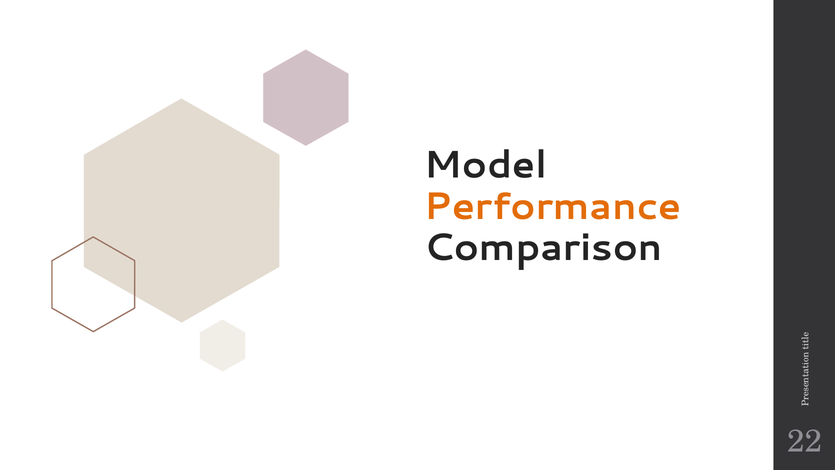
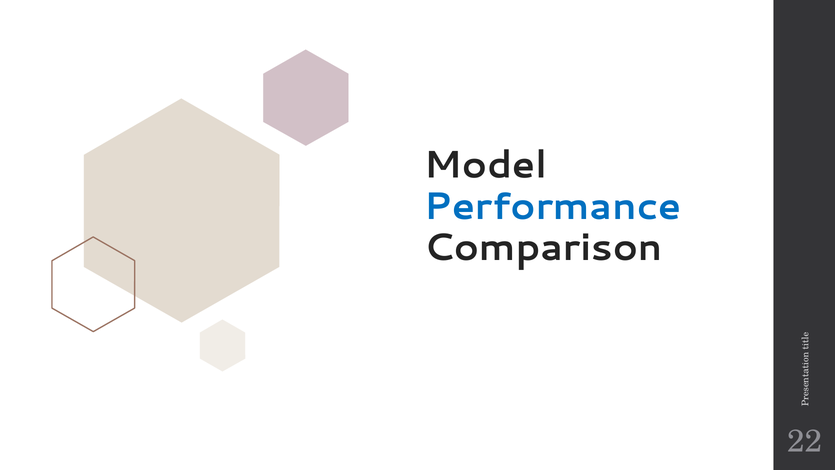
Performance colour: orange -> blue
